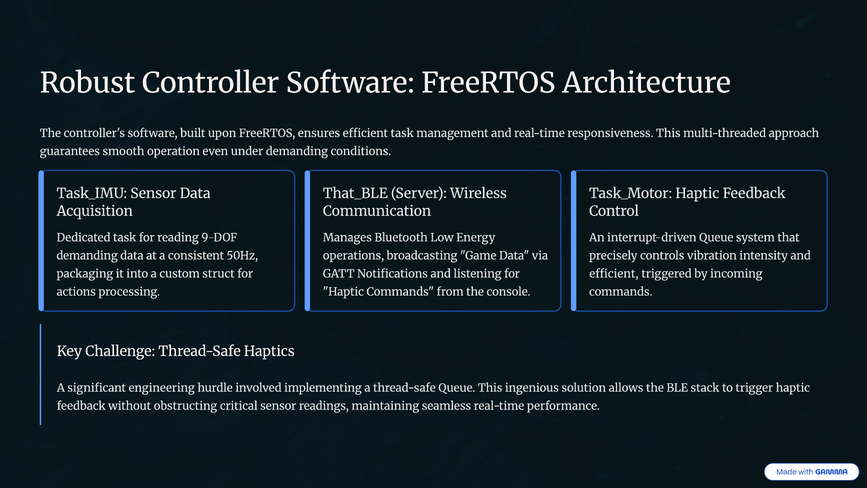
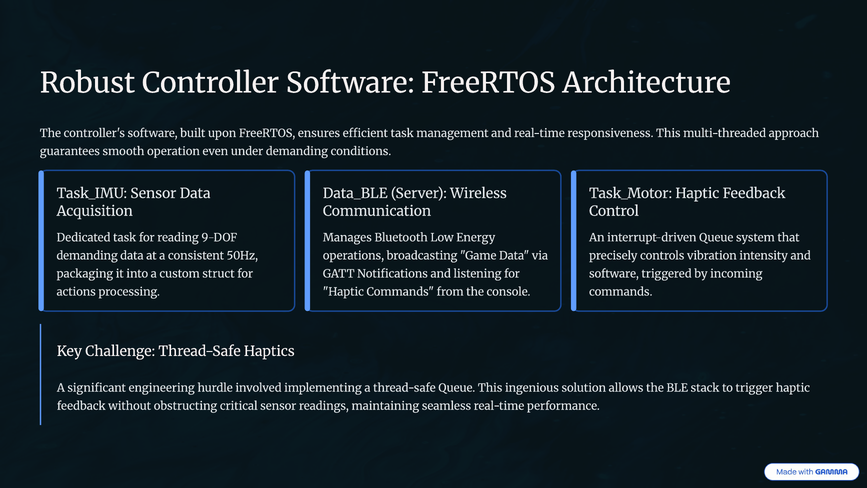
That_BLE: That_BLE -> Data_BLE
efficient at (614, 274): efficient -> software
